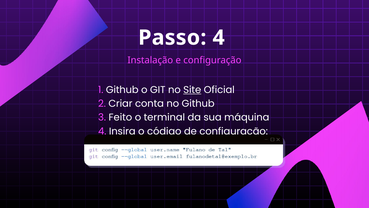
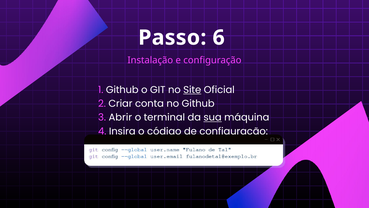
Passo 4: 4 -> 6
Feito: Feito -> Abrir
sua underline: none -> present
